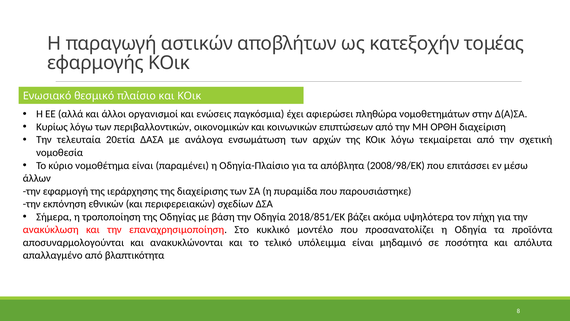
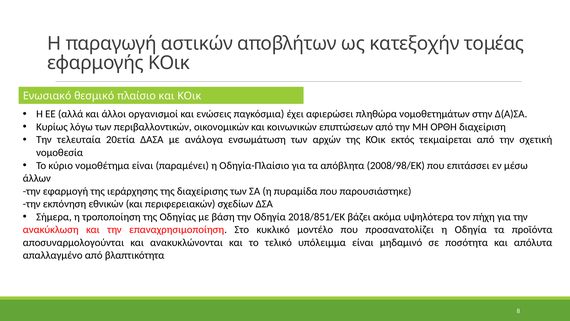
ΚΟικ λόγω: λόγω -> εκτός
